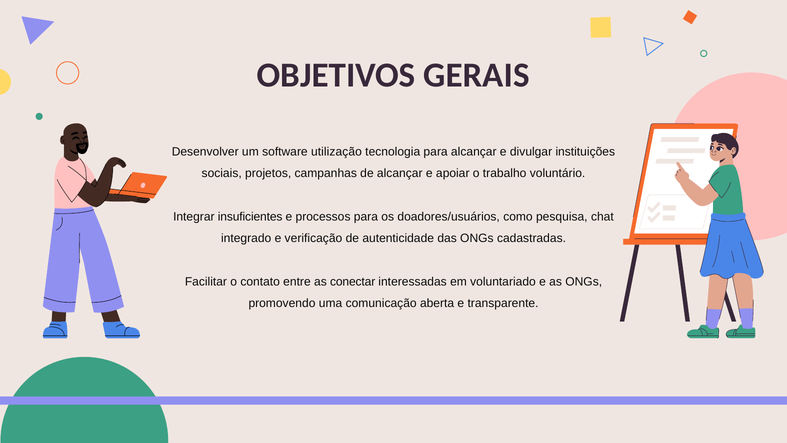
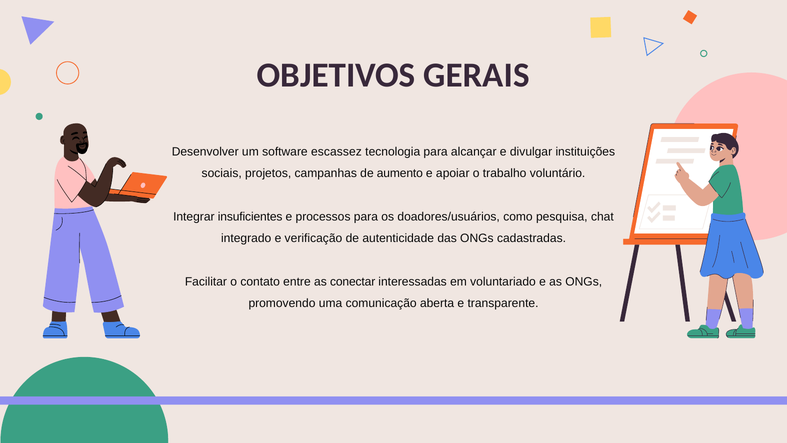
utilização: utilização -> escassez
de alcançar: alcançar -> aumento
